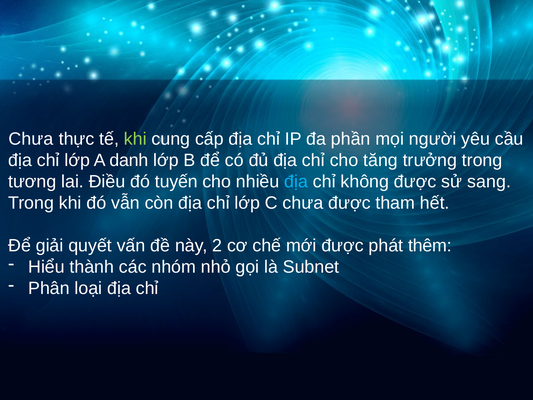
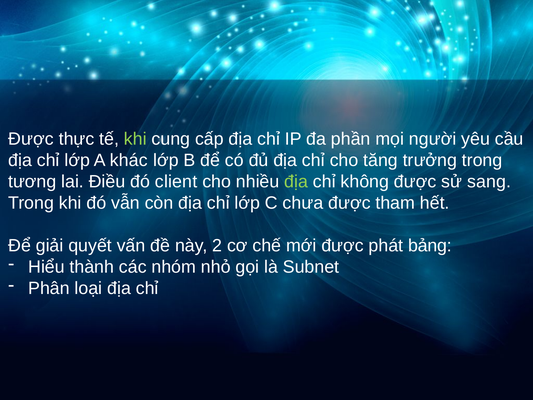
Chưa at (31, 139): Chưa -> Được
danh: danh -> khác
tuyến: tuyến -> client
địa at (296, 182) colour: light blue -> light green
thêm: thêm -> bảng
